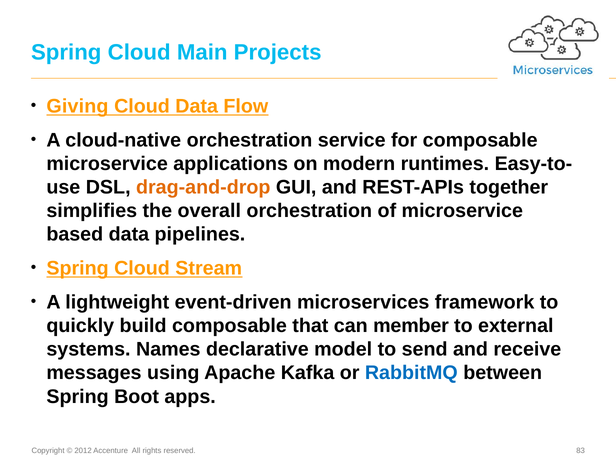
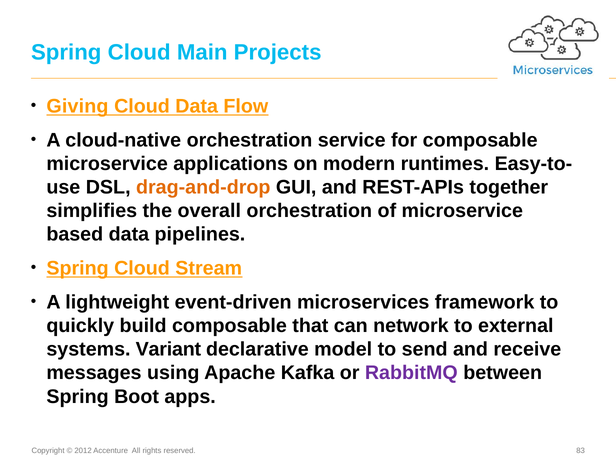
member: member -> network
Names: Names -> Variant
RabbitMQ colour: blue -> purple
